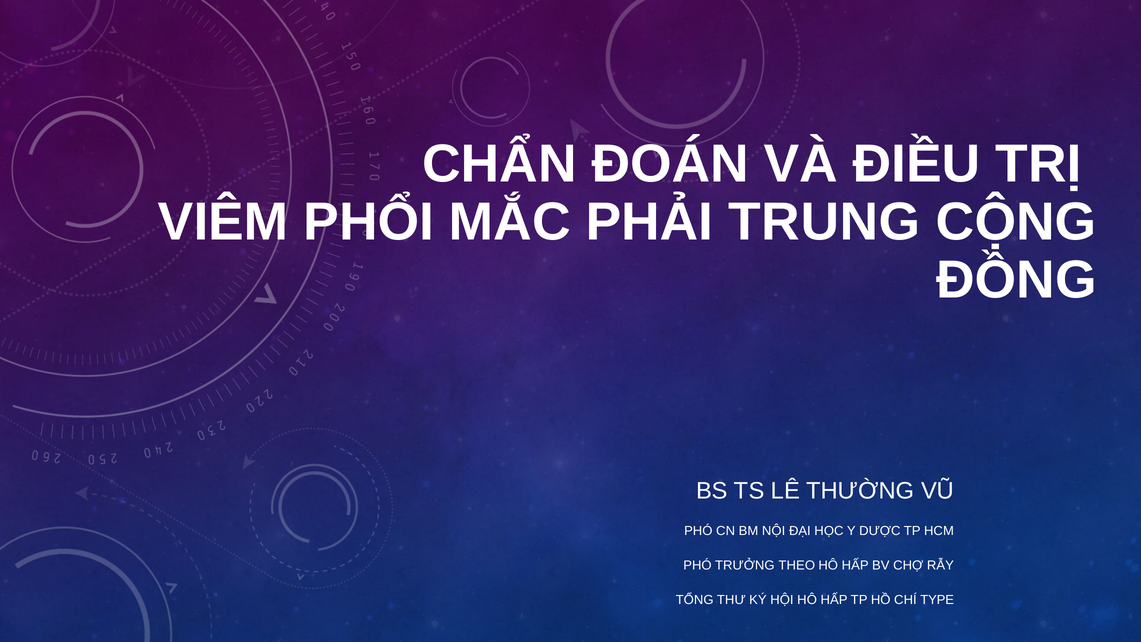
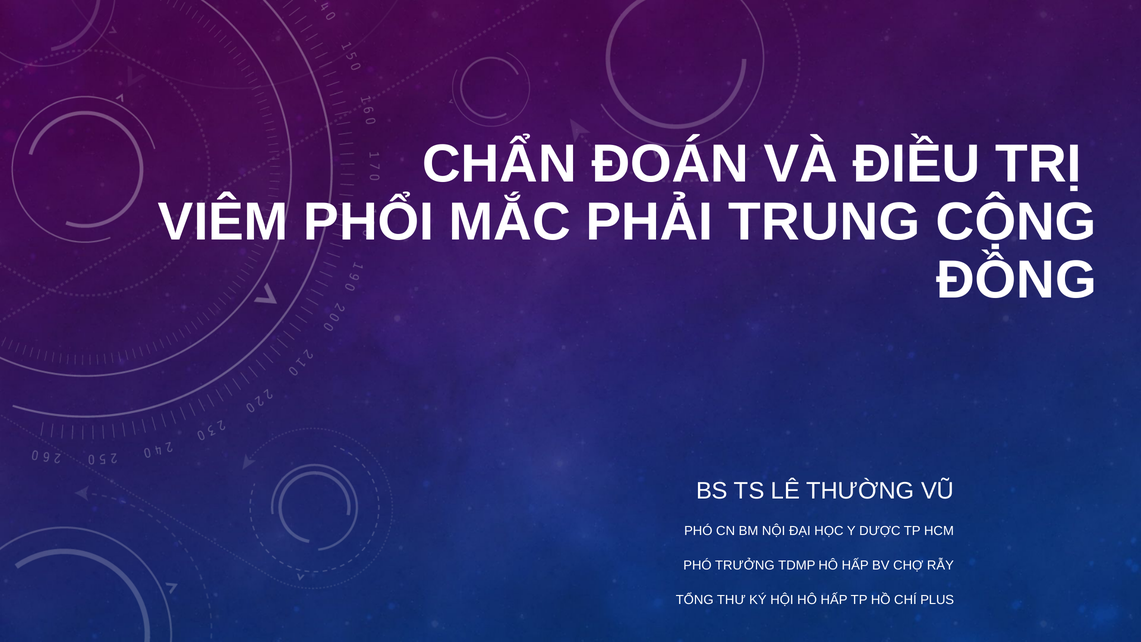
THEO: THEO -> TDMP
TYPE: TYPE -> PLUS
